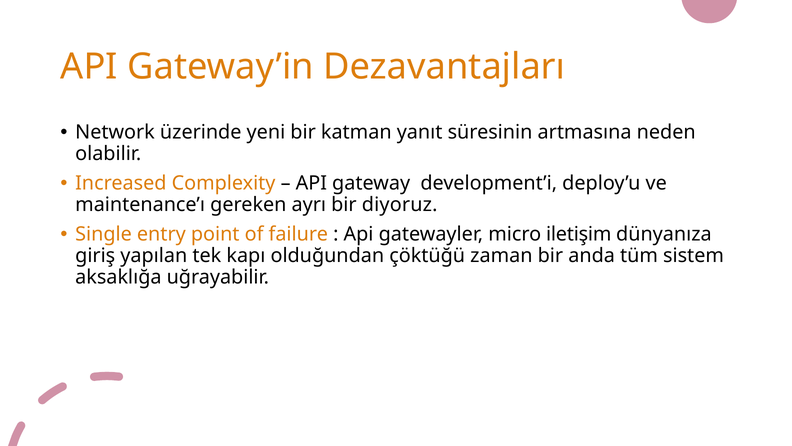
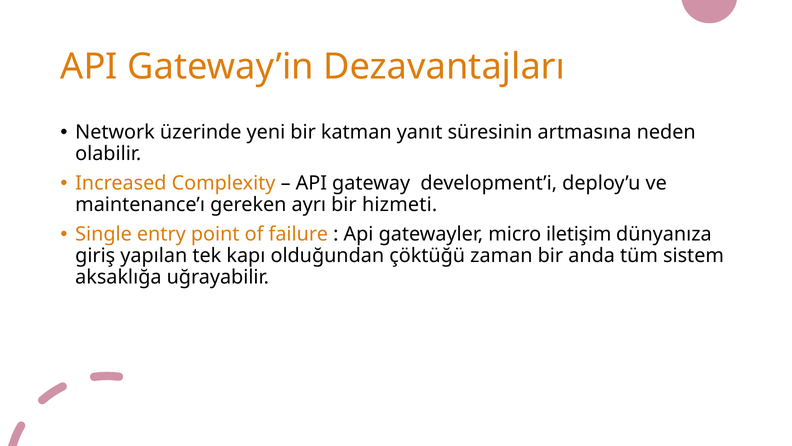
diyoruz: diyoruz -> hizmeti
